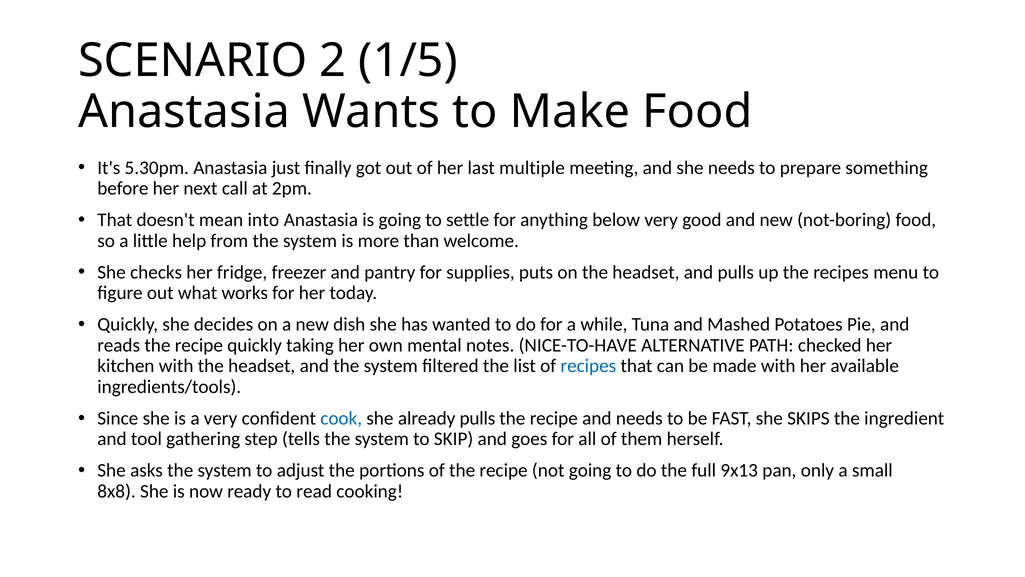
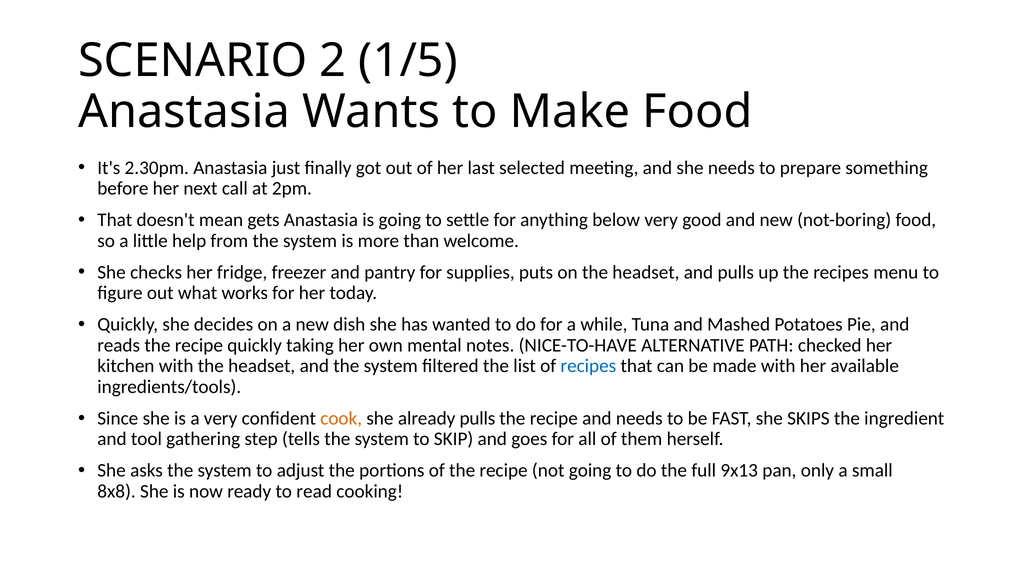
5.30pm: 5.30pm -> 2.30pm
multiple: multiple -> selected
into: into -> gets
cook colour: blue -> orange
